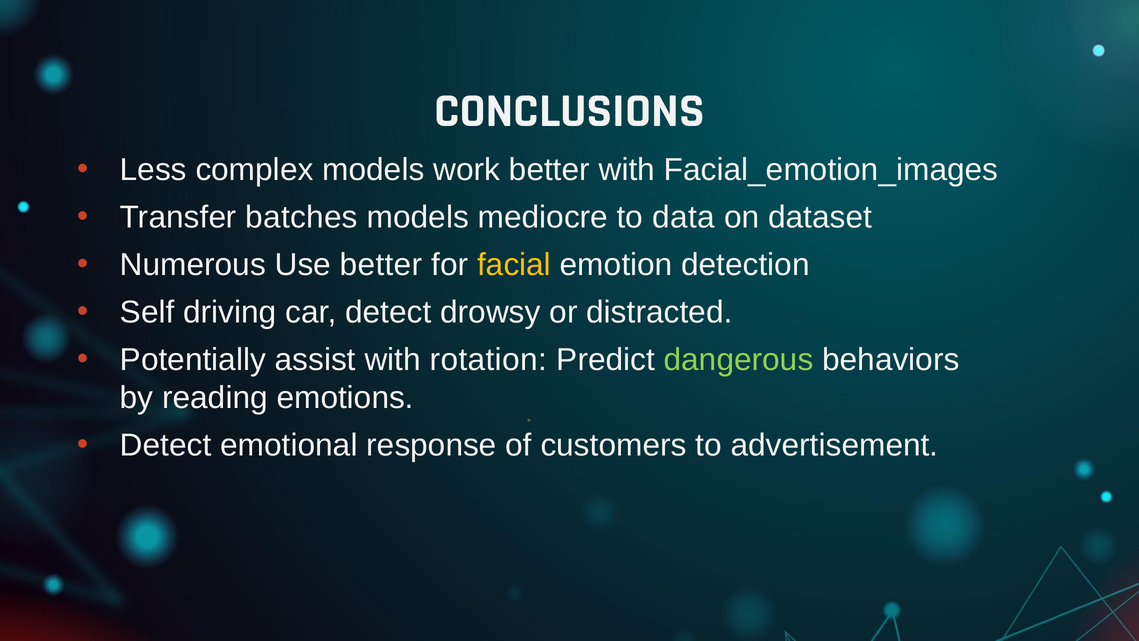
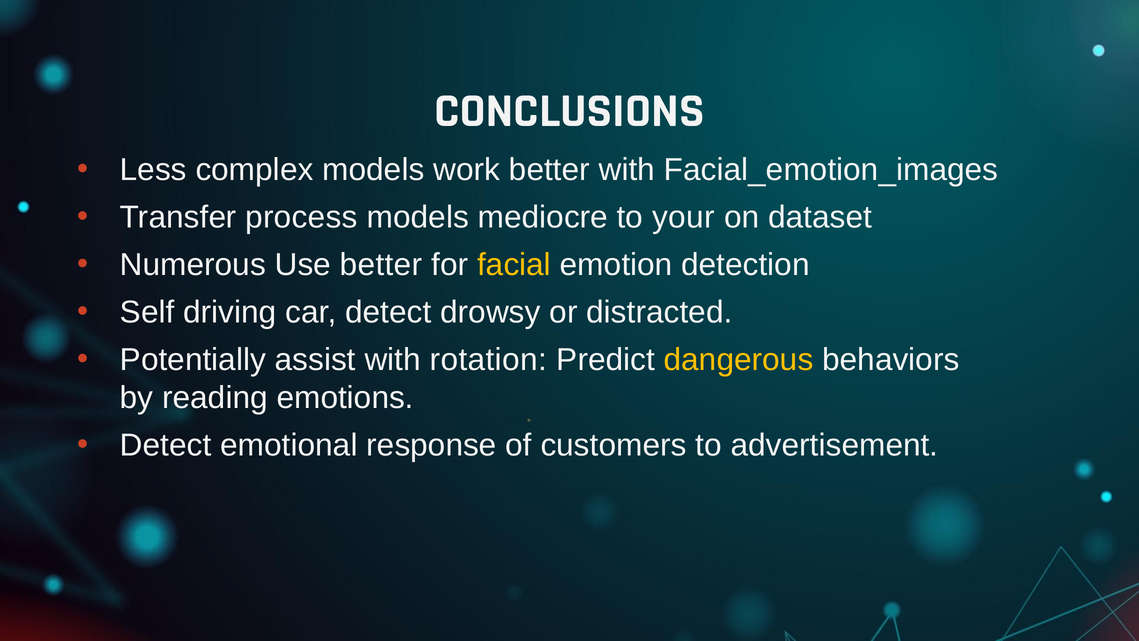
batches: batches -> process
data: data -> your
dangerous colour: light green -> yellow
